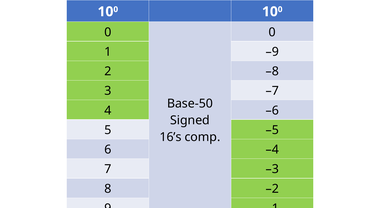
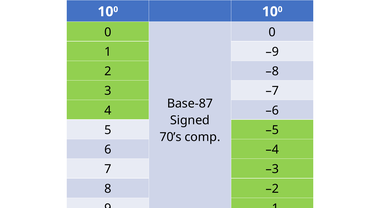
Base-50: Base-50 -> Base-87
16’s: 16’s -> 70’s
